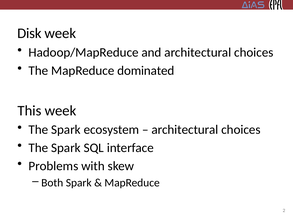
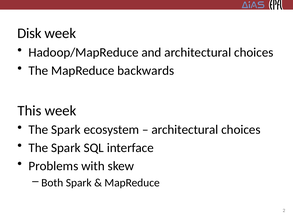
dominated: dominated -> backwards
